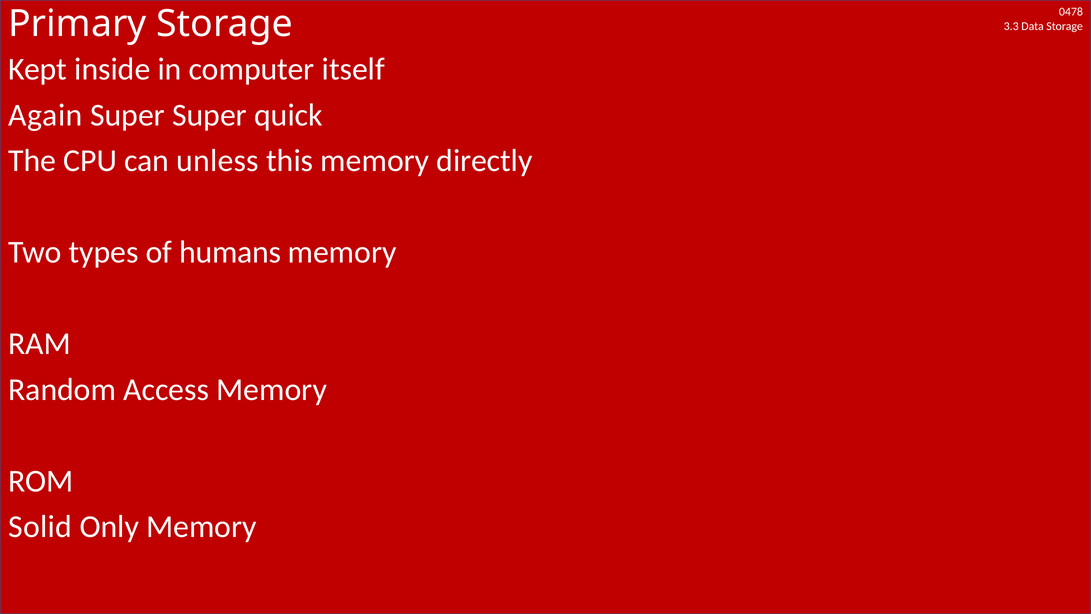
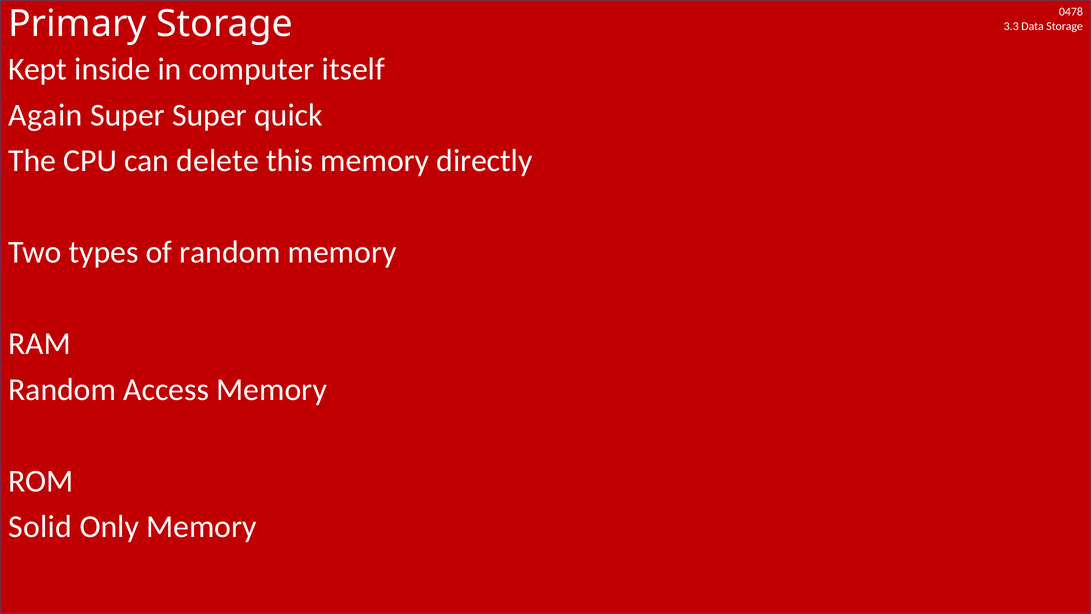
unless: unless -> delete
of humans: humans -> random
